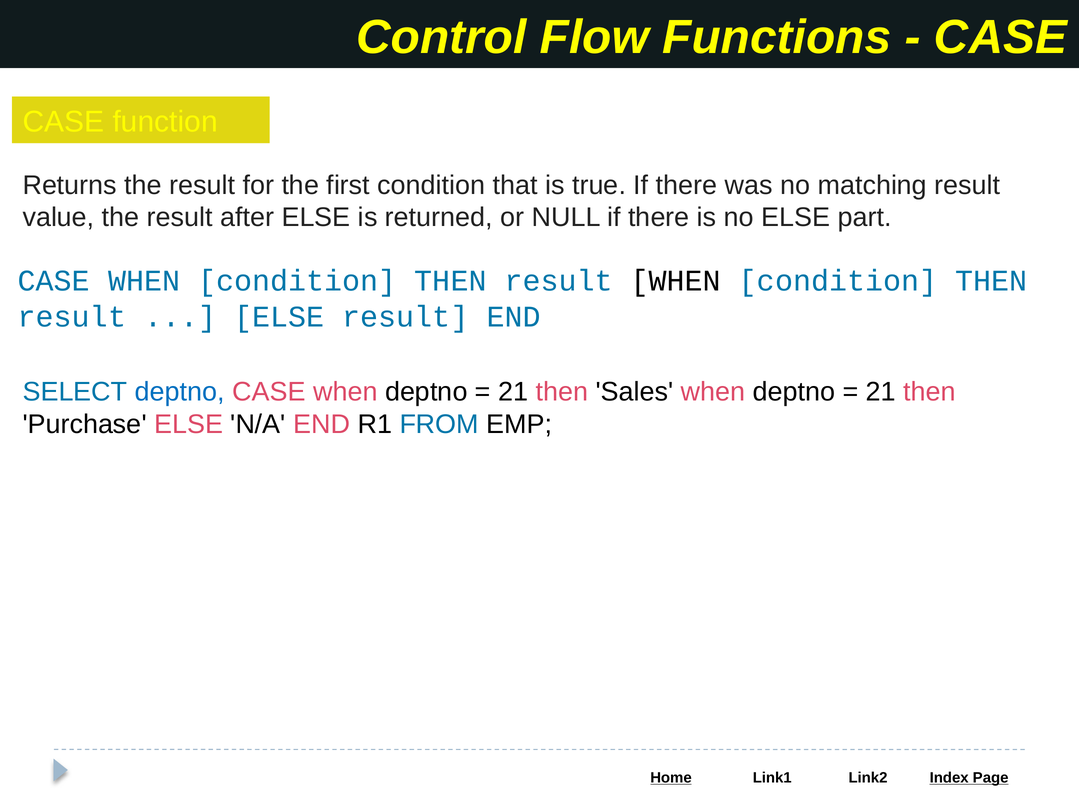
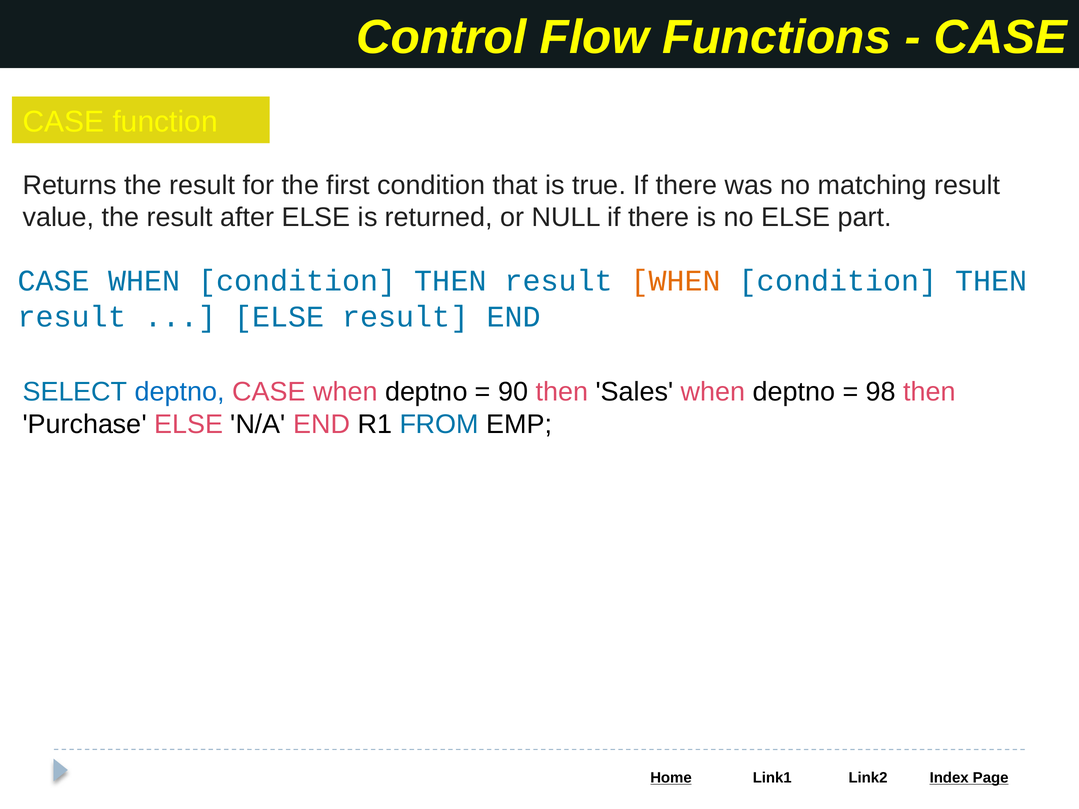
WHEN at (676, 281) colour: black -> orange
21 at (513, 392): 21 -> 90
21 at (881, 392): 21 -> 98
